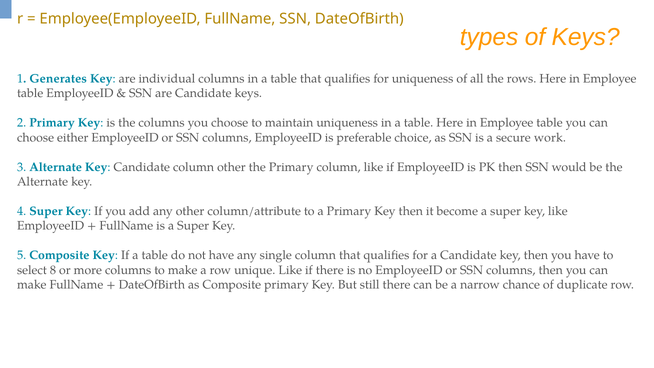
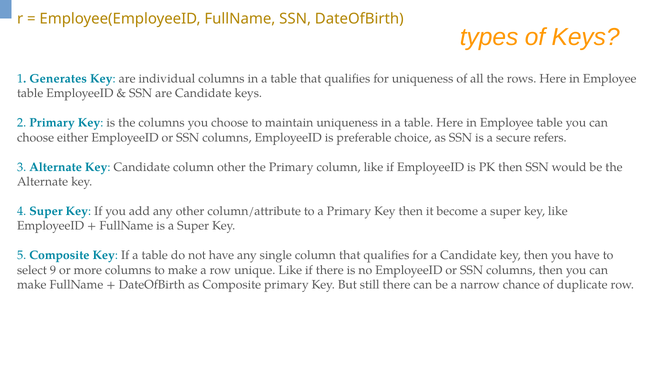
work: work -> refers
8: 8 -> 9
